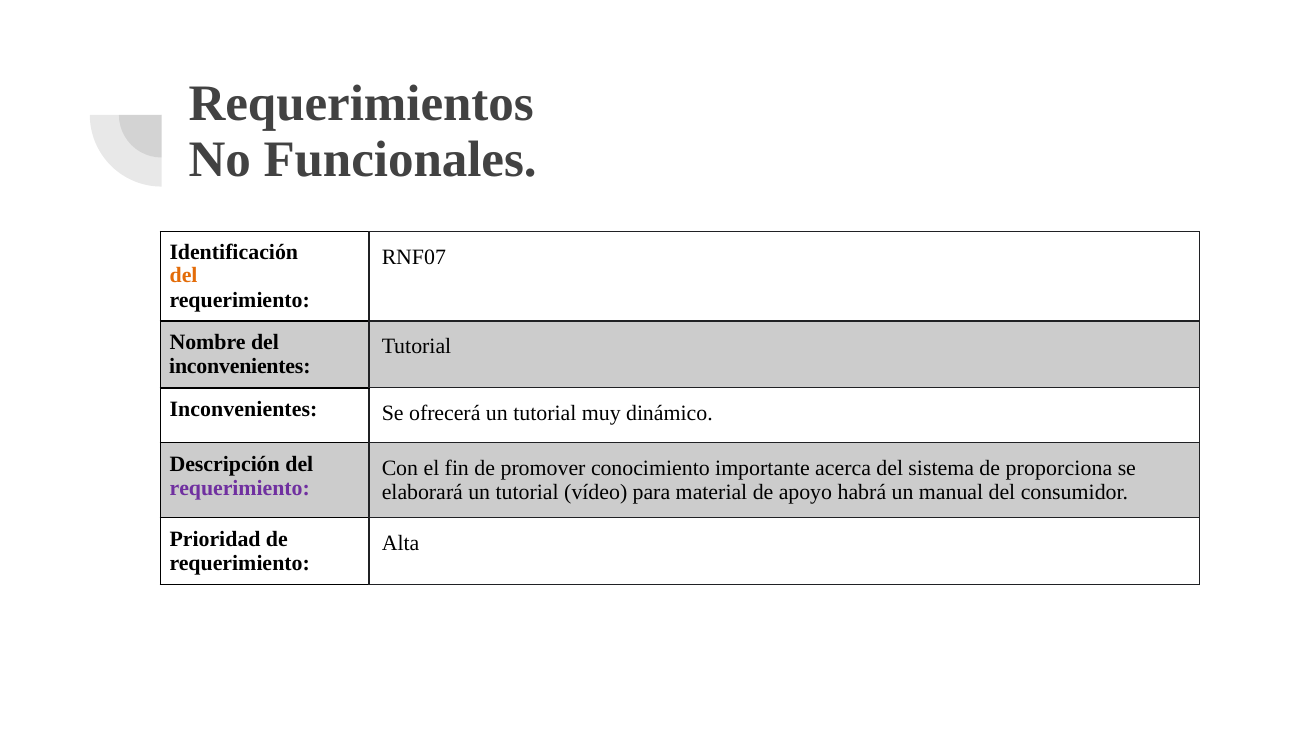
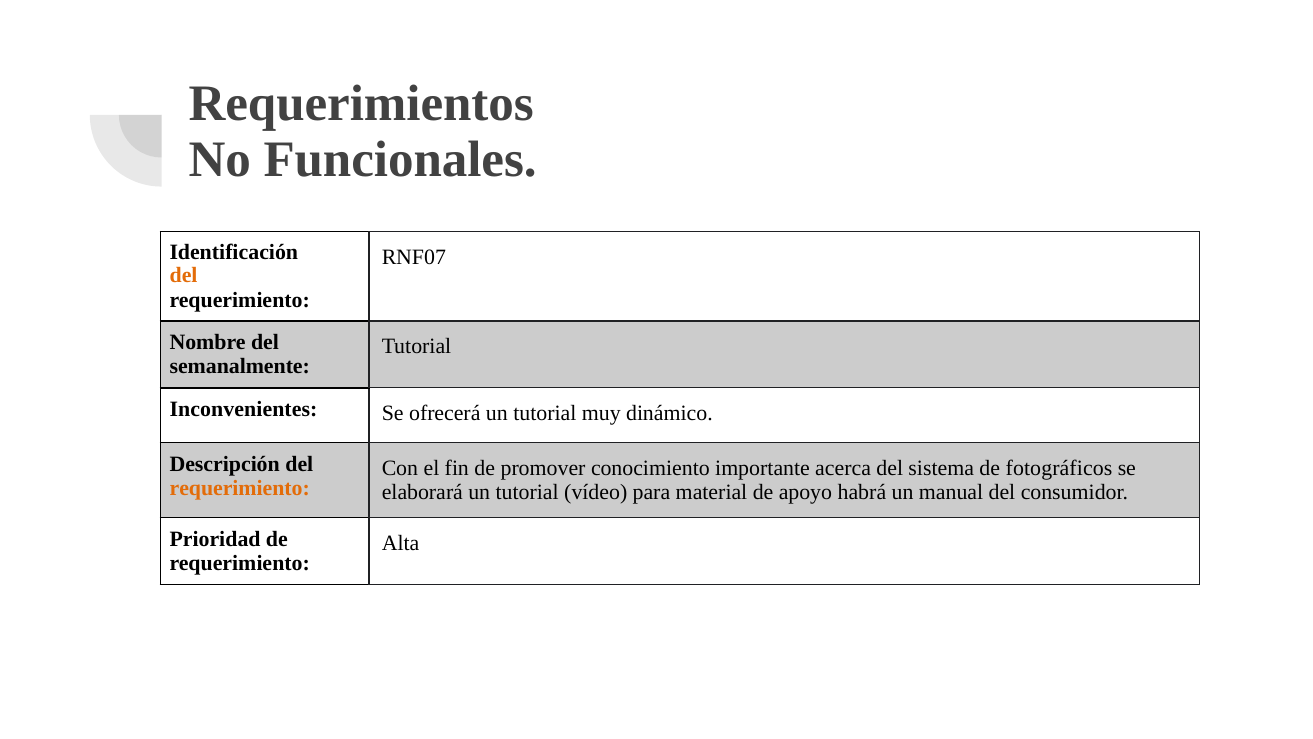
inconvenientes at (240, 366): inconvenientes -> semanalmente
proporciona: proporciona -> fotográficos
requerimiento at (240, 488) colour: purple -> orange
